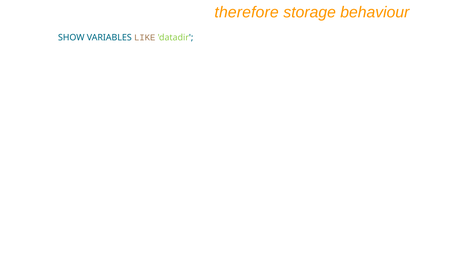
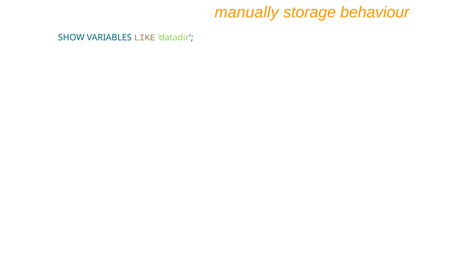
therefore: therefore -> manually
